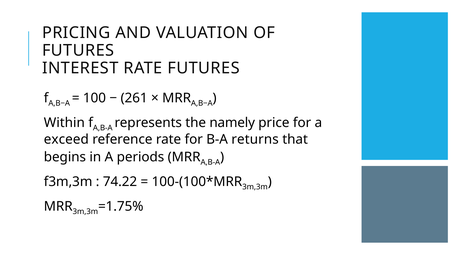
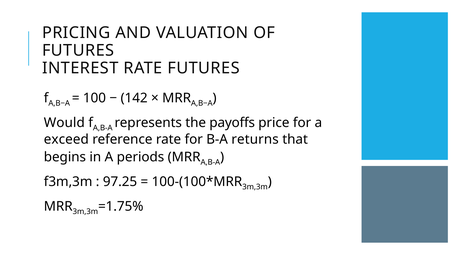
261: 261 -> 142
Within: Within -> Would
namely: namely -> payoffs
74.22: 74.22 -> 97.25
